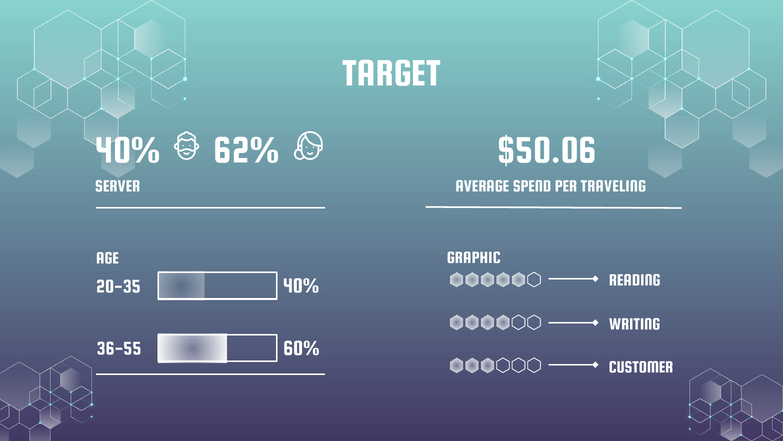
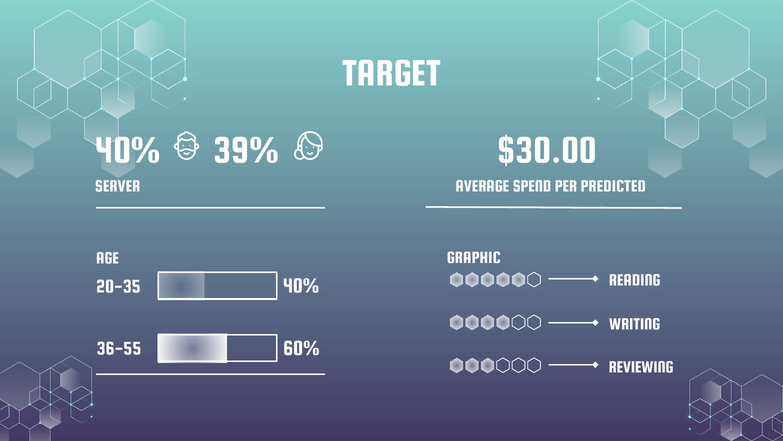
$50.06: $50.06 -> $30.00
62%: 62% -> 39%
TRAVELING: TRAVELING -> PREDICTED
CUSTOMER: CUSTOMER -> REVIEWING
